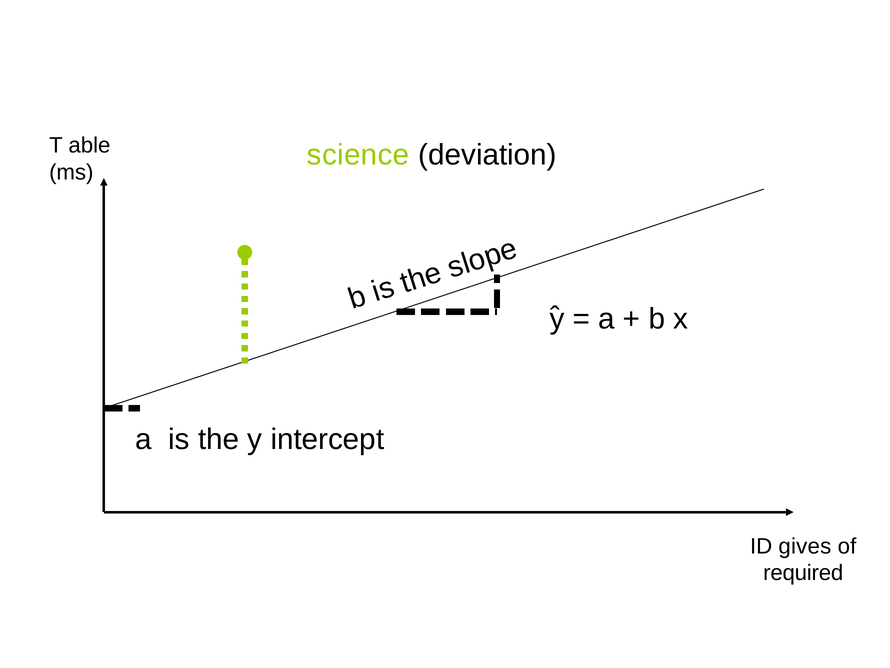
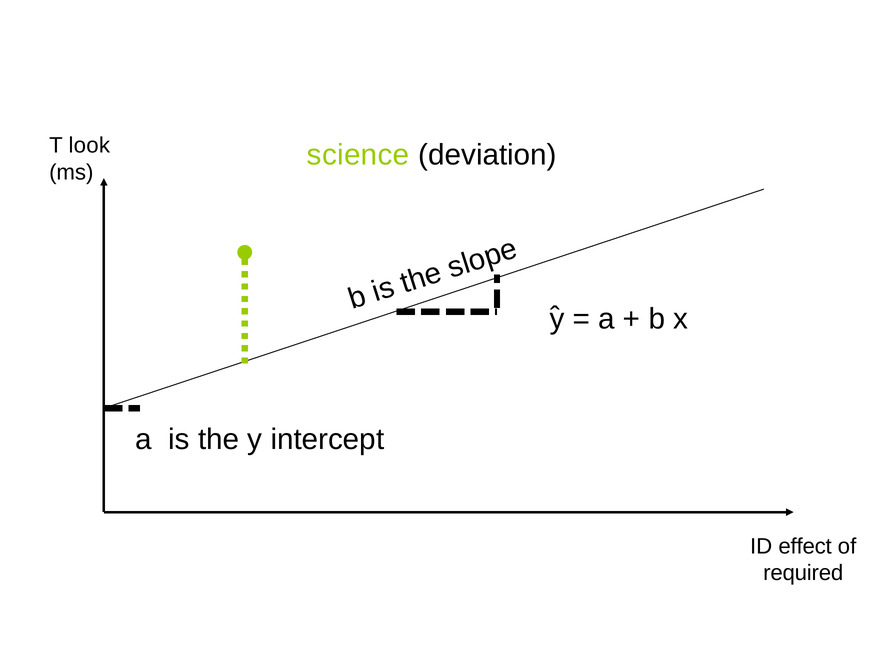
able: able -> look
gives: gives -> effect
